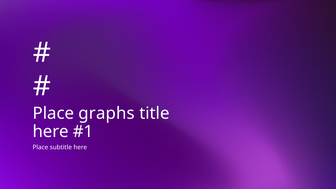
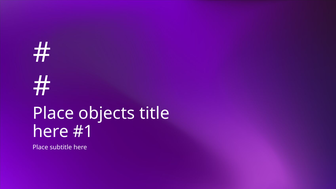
graphs: graphs -> objects
